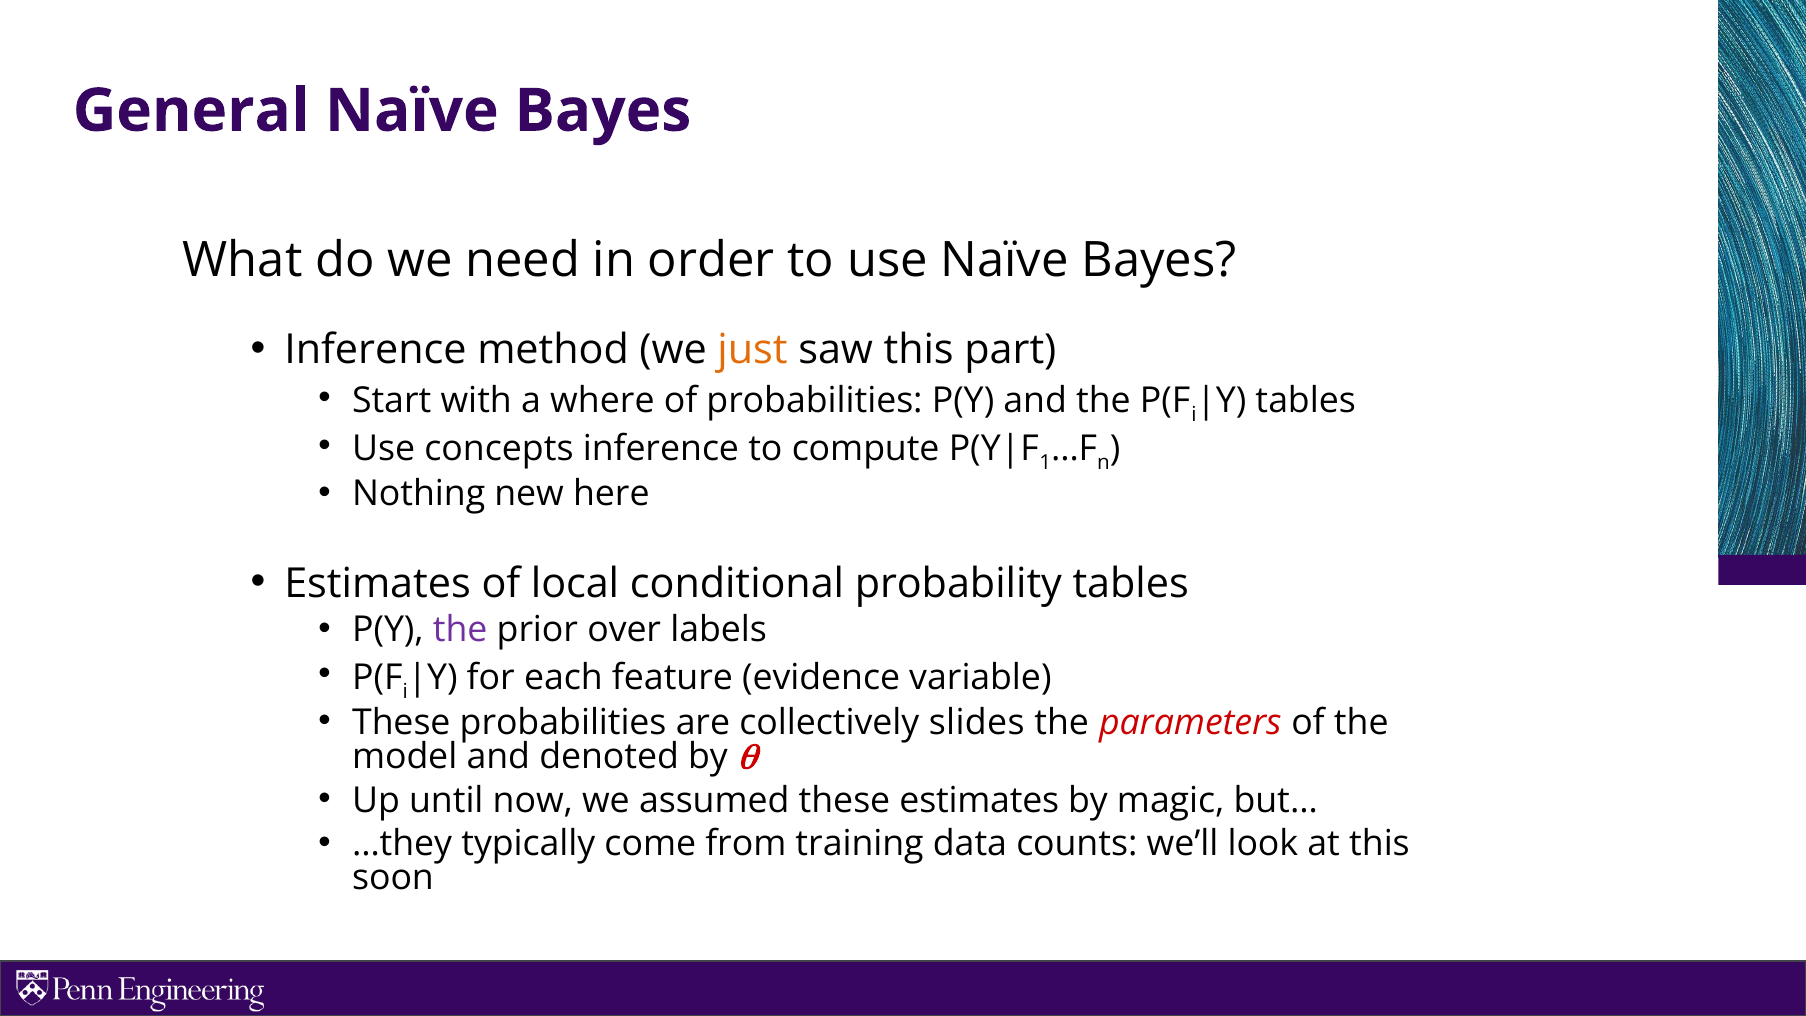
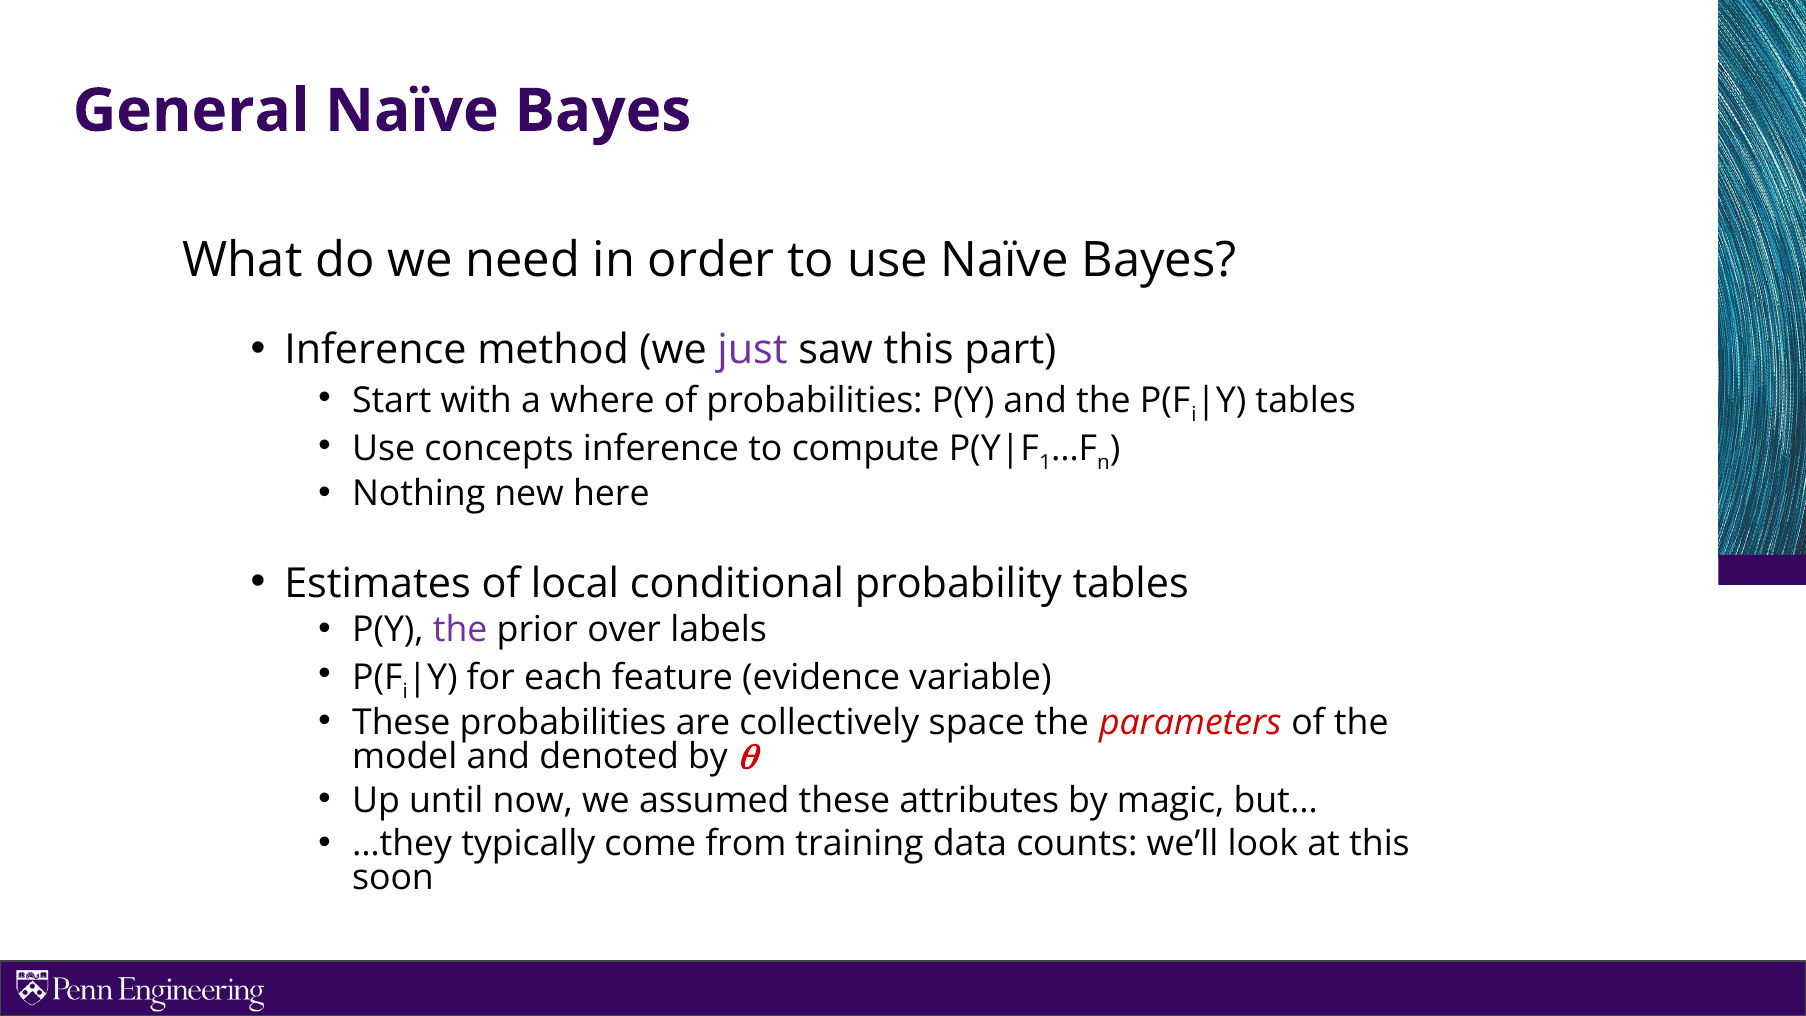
just colour: orange -> purple
slides: slides -> space
these estimates: estimates -> attributes
